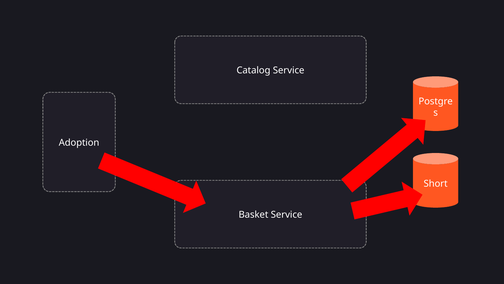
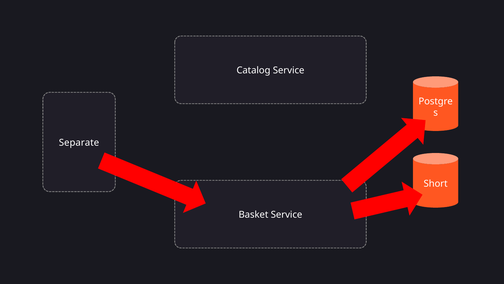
Adoption: Adoption -> Separate
